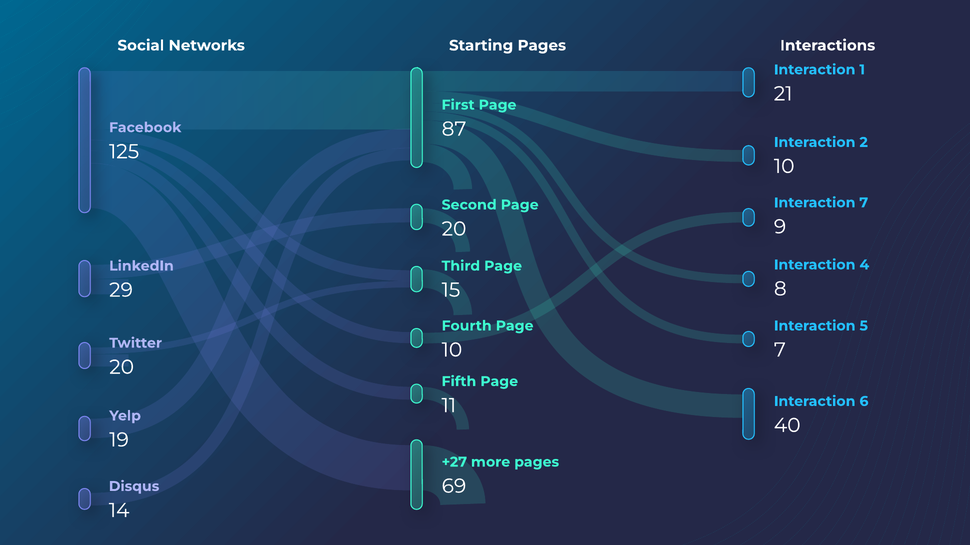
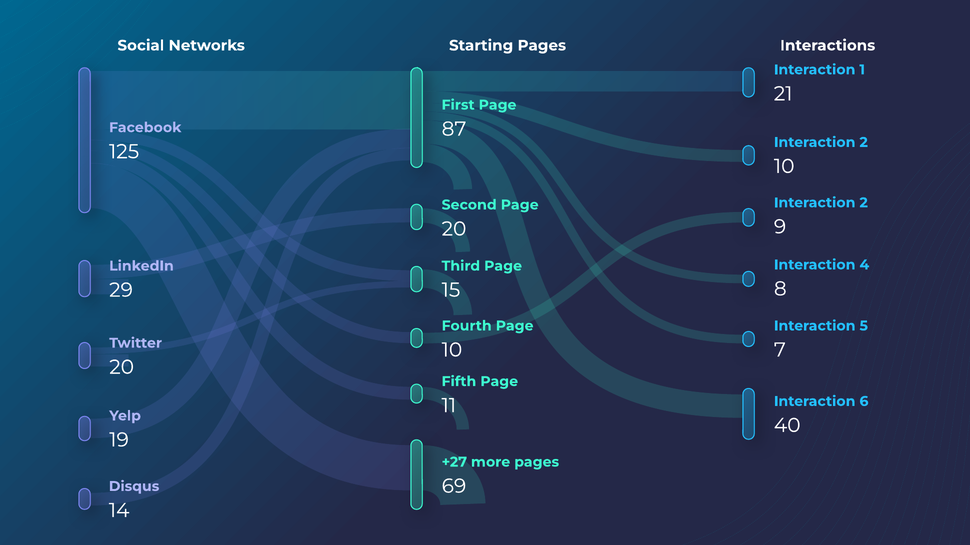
7 at (864, 203): 7 -> 2
